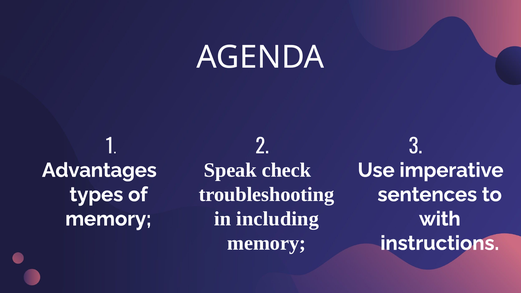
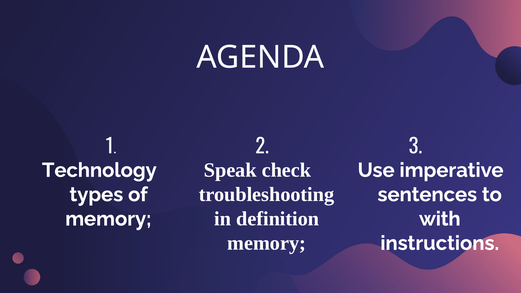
Advantages: Advantages -> Technology
including: including -> definition
